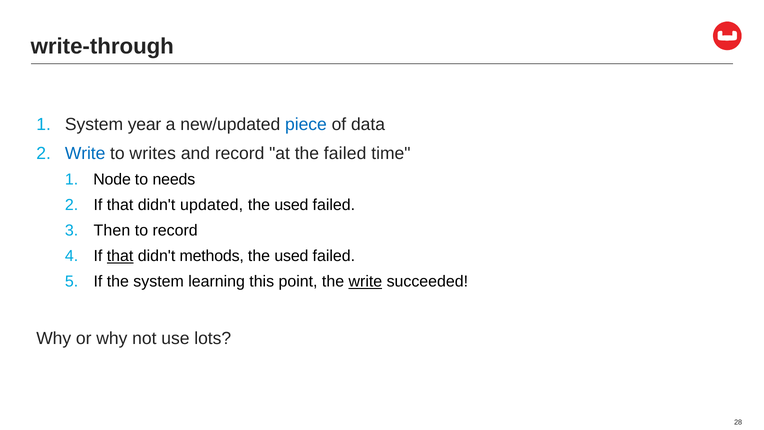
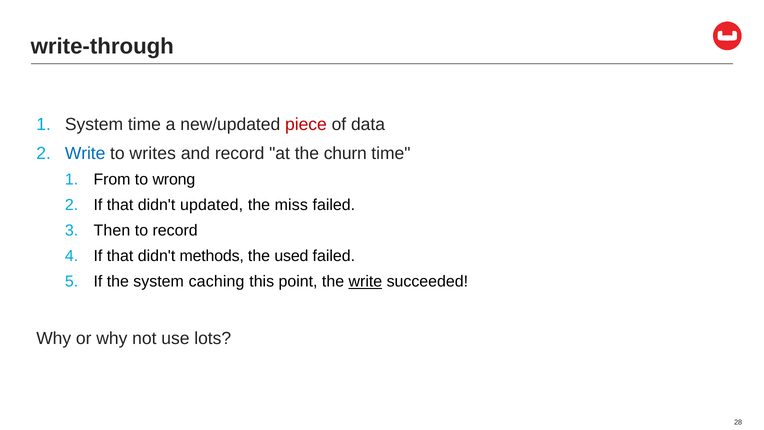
System year: year -> time
piece colour: blue -> red
the failed: failed -> churn
Node: Node -> From
needs: needs -> wrong
used at (291, 205): used -> miss
that at (120, 256) underline: present -> none
learning: learning -> caching
